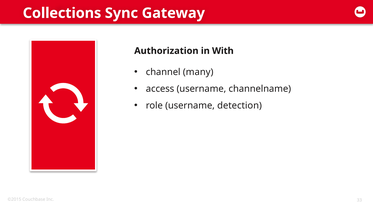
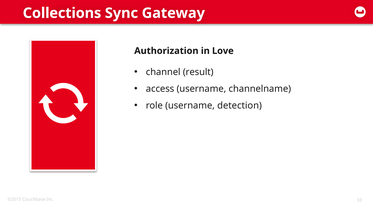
With: With -> Love
many: many -> result
